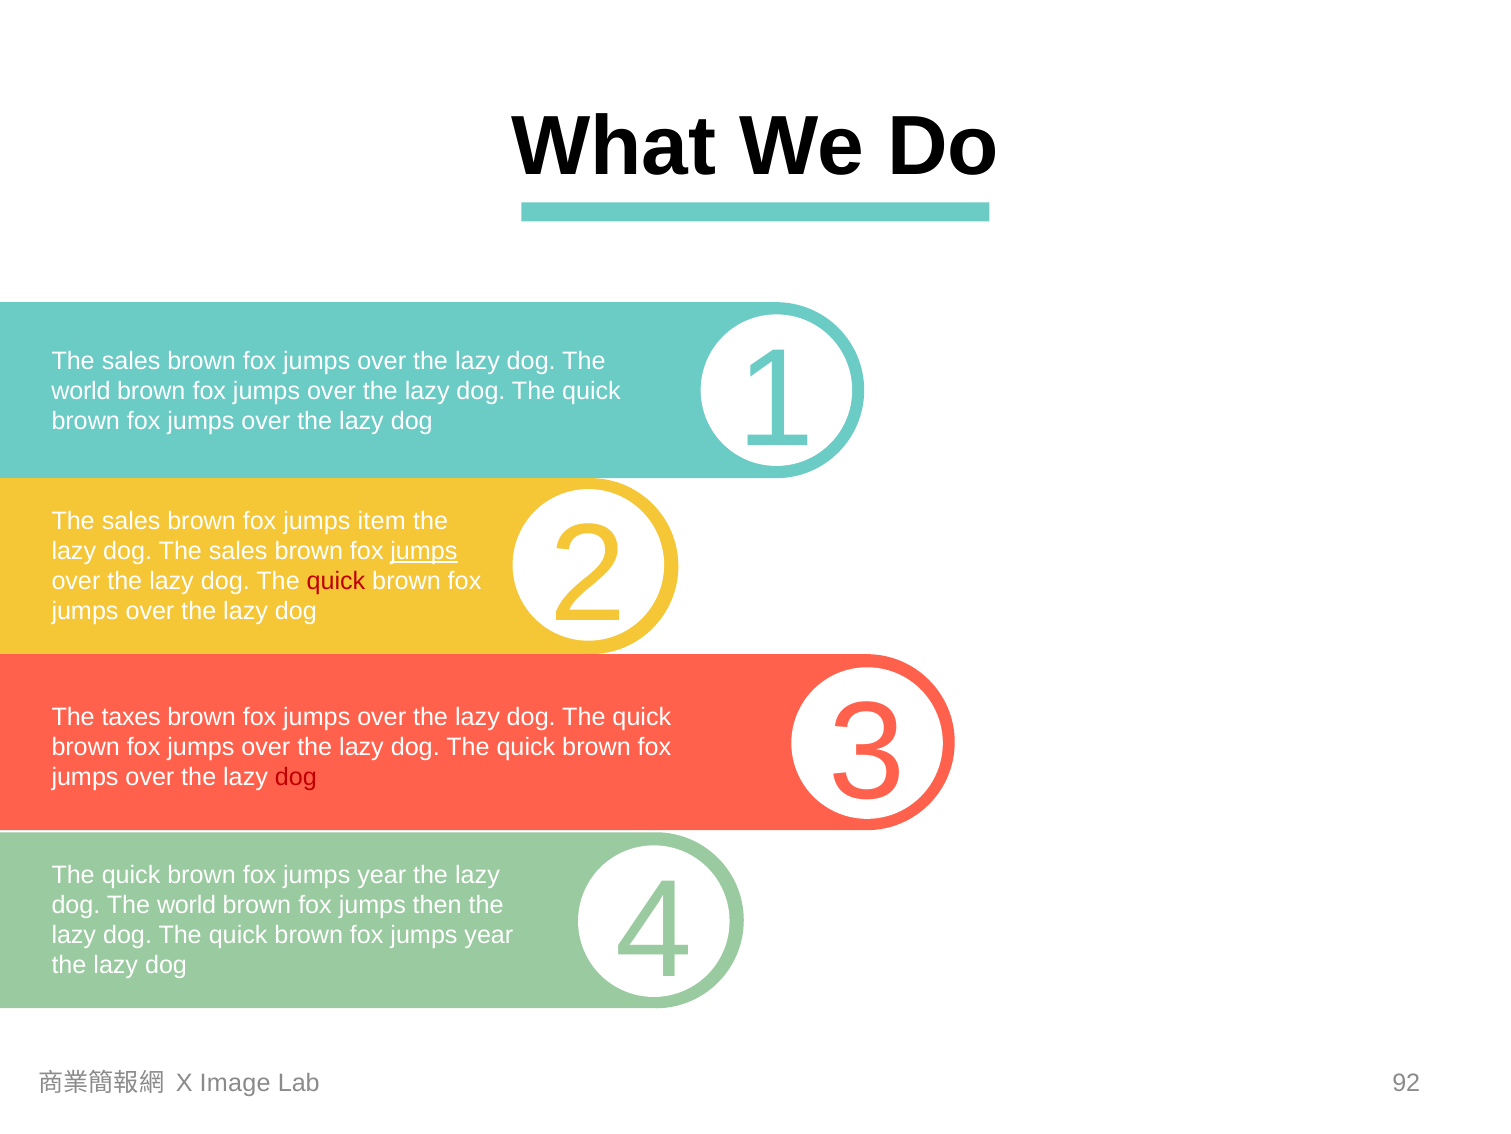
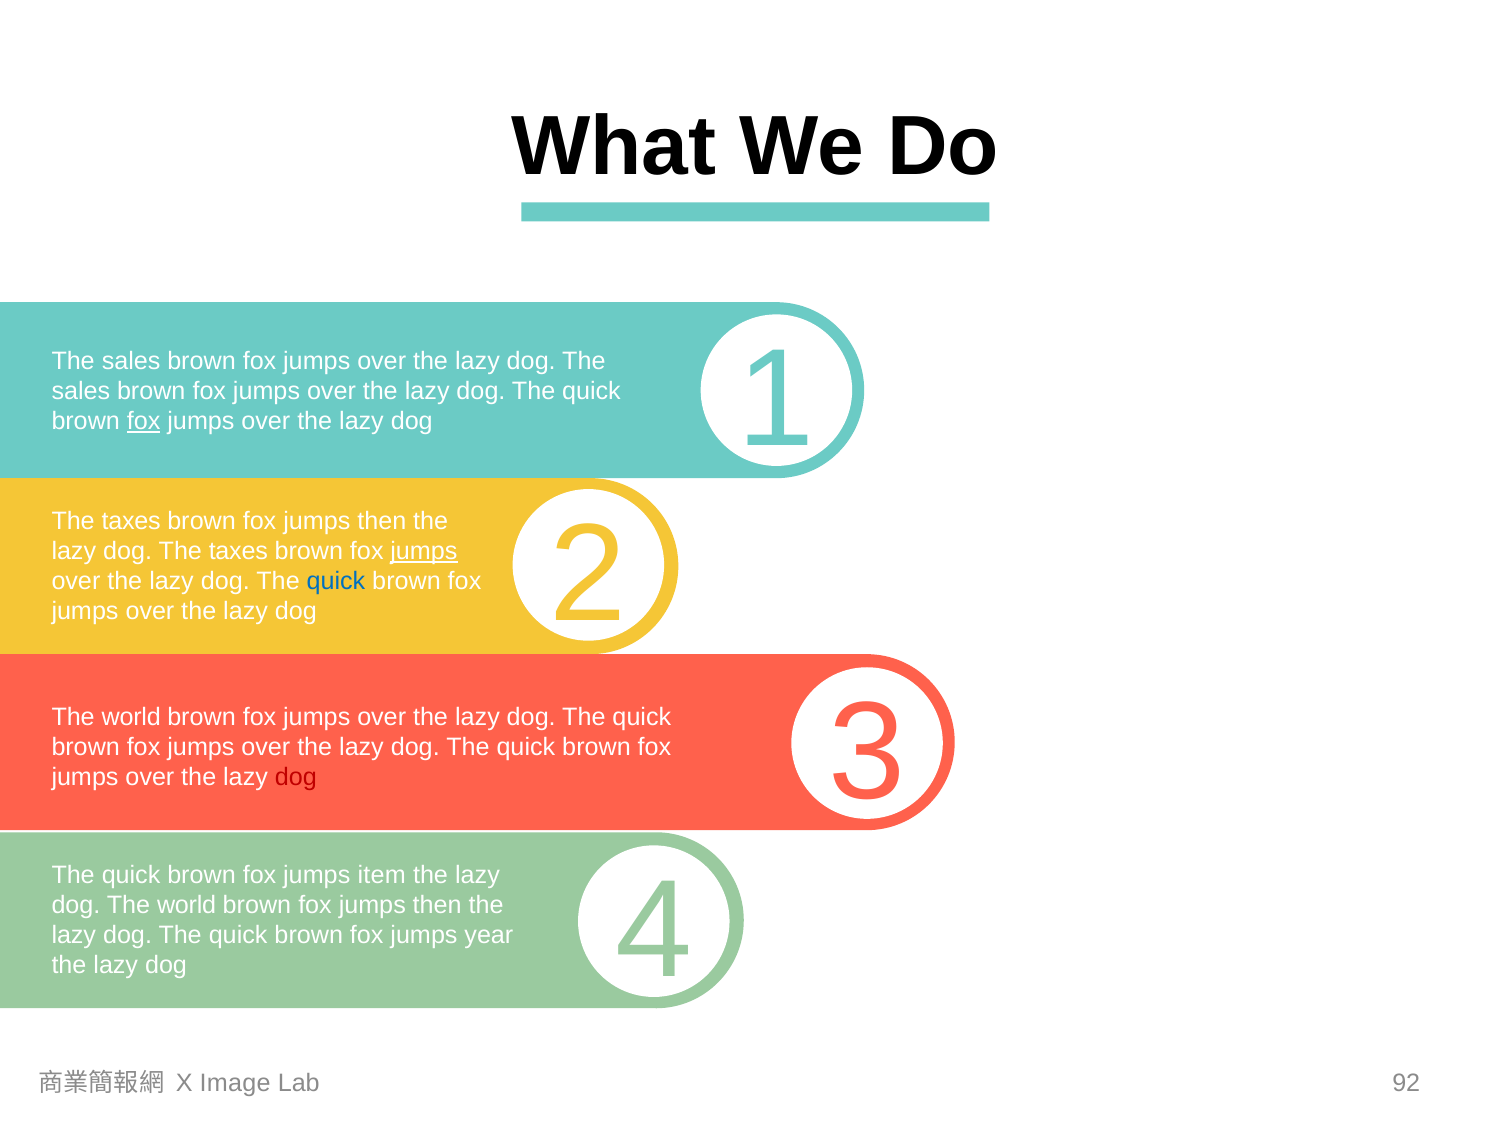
world at (81, 391): world -> sales
fox at (144, 421) underline: none -> present
sales at (131, 520): sales -> taxes
item at (382, 520): item -> then
sales at (238, 551): sales -> taxes
quick at (336, 581) colour: red -> blue
taxes at (131, 716): taxes -> world
year at (382, 874): year -> item
